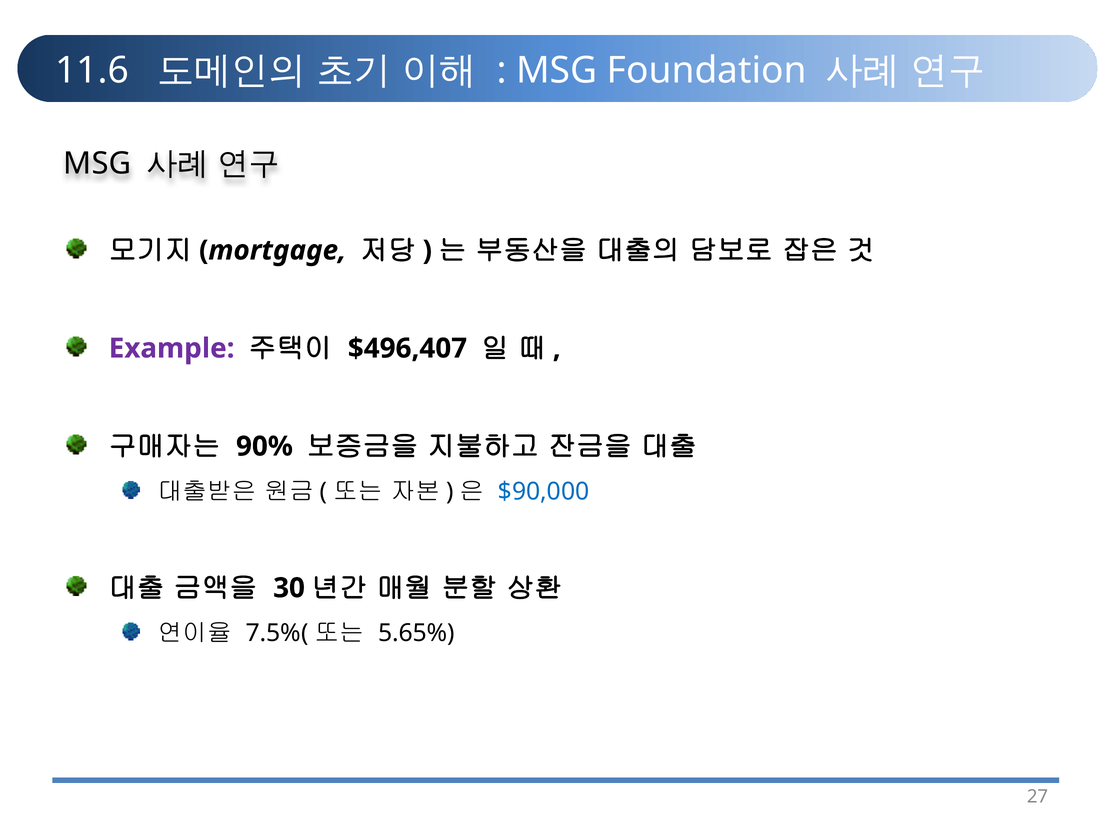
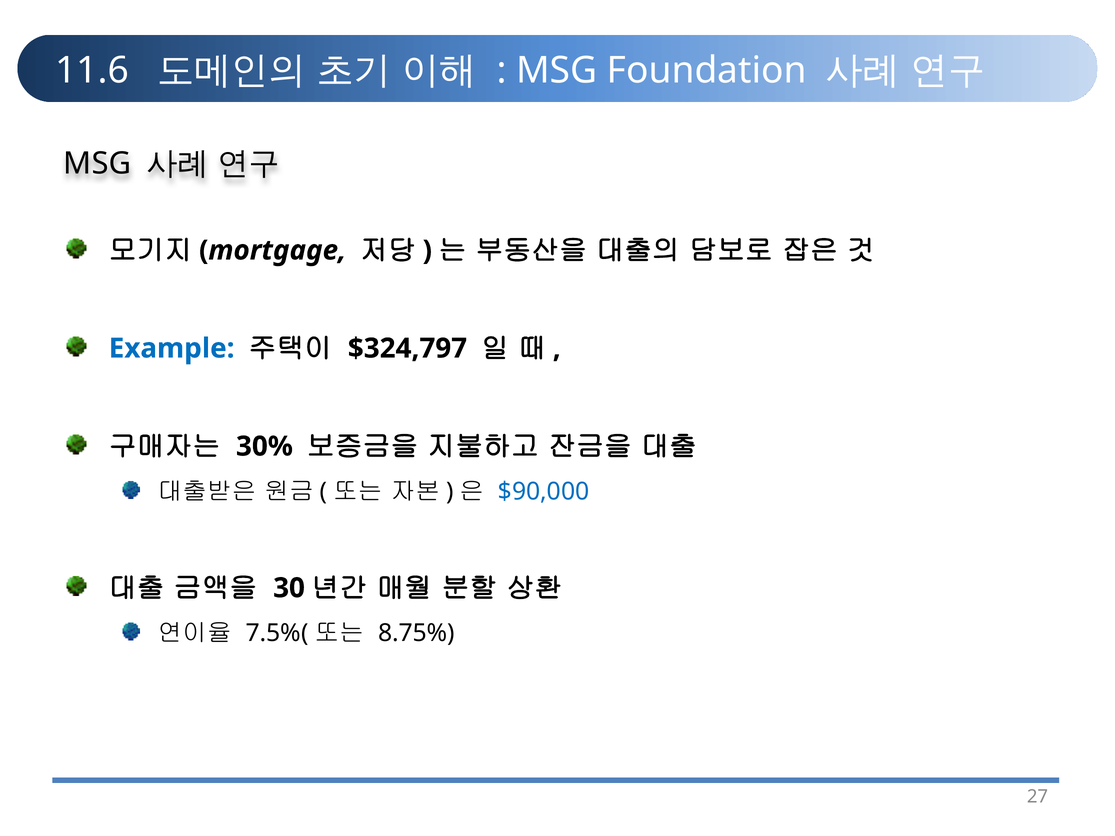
Example colour: purple -> blue
$496,407: $496,407 -> $324,797
90%: 90% -> 30%
5.65%: 5.65% -> 8.75%
